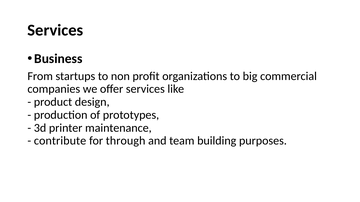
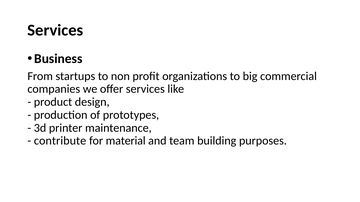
through: through -> material
